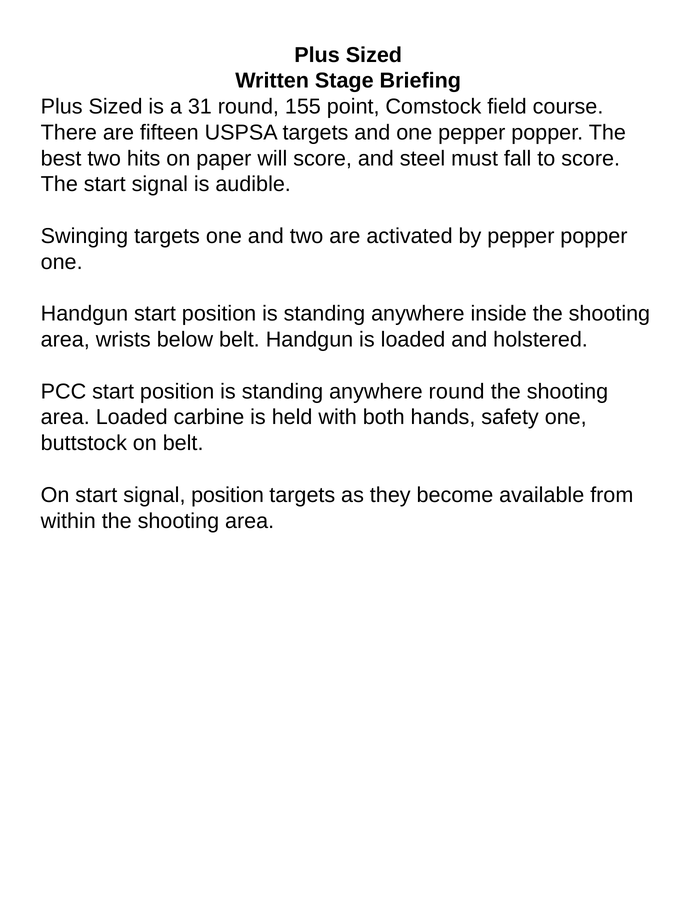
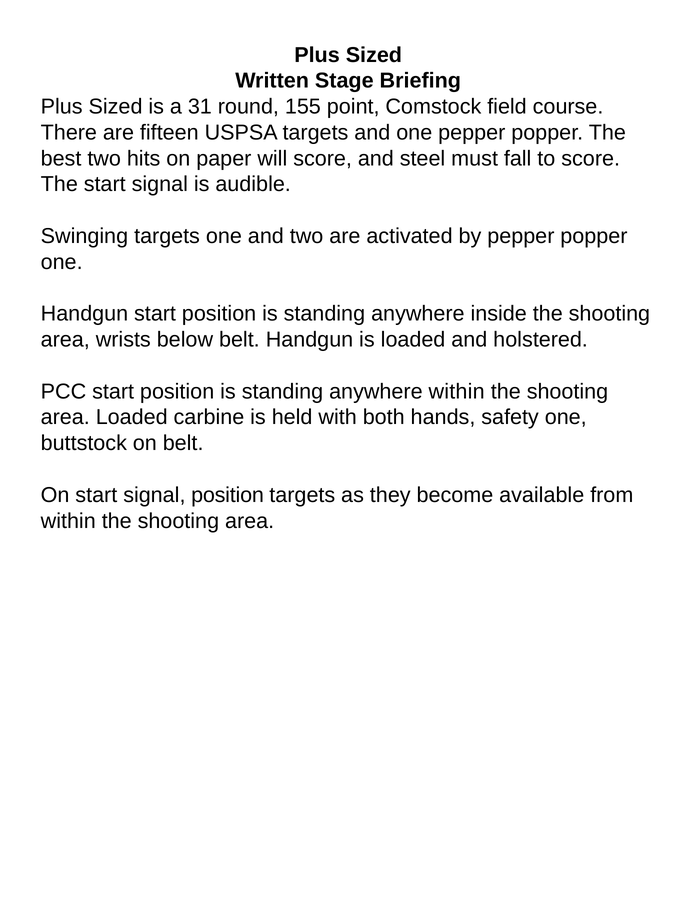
anywhere round: round -> within
